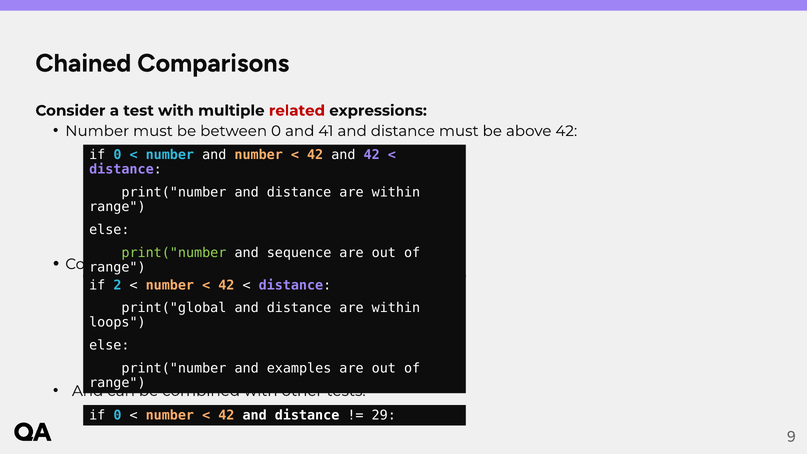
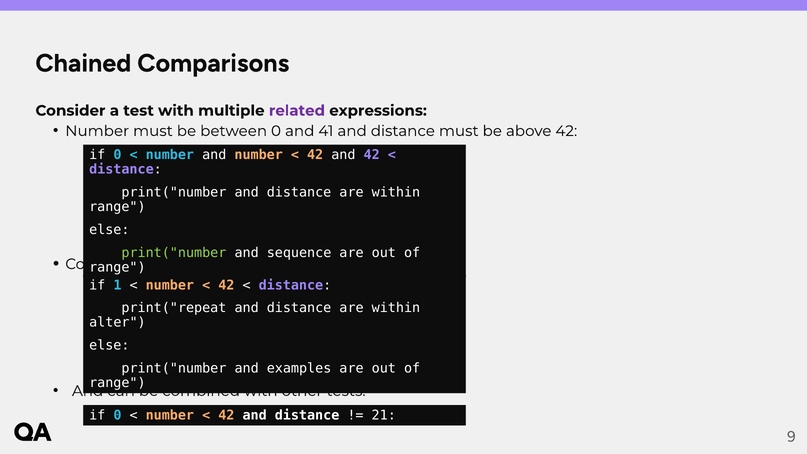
related colour: red -> purple
2: 2 -> 1
print("global: print("global -> print("repeat
loops: loops -> alter
29: 29 -> 21
